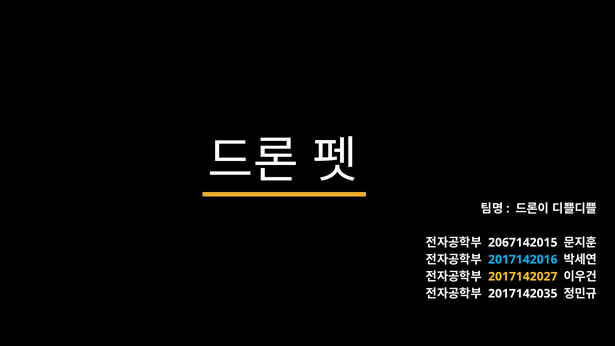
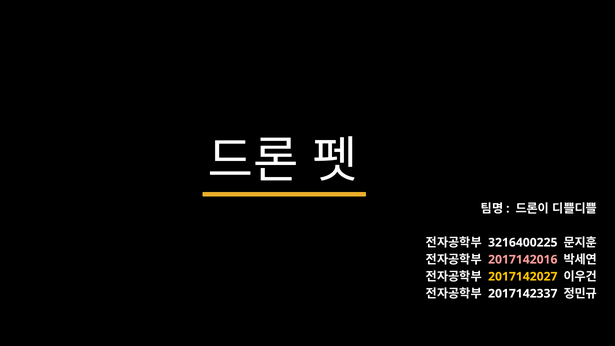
2067142015: 2067142015 -> 3216400225
2017142016 colour: light blue -> pink
2017142035: 2017142035 -> 2017142337
